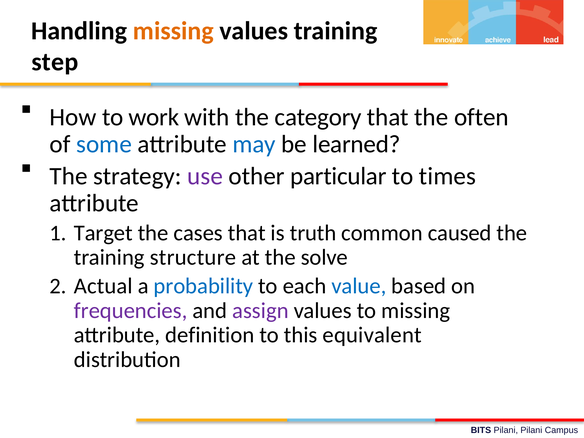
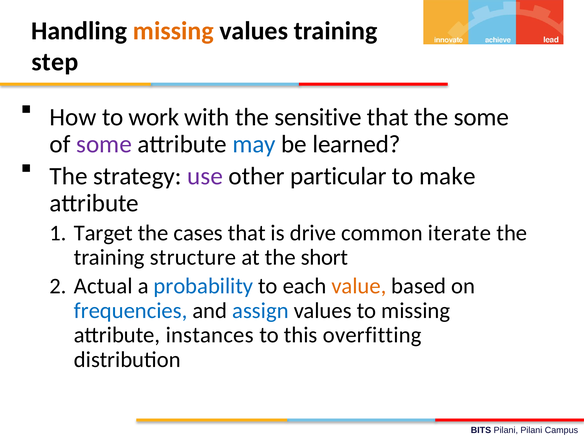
category: category -> sensitive
the often: often -> some
some at (104, 144) colour: blue -> purple
times: times -> make
truth: truth -> drive
caused: caused -> iterate
solve: solve -> short
value colour: blue -> orange
frequencies colour: purple -> blue
assign colour: purple -> blue
definition: definition -> instances
equivalent: equivalent -> overfitting
